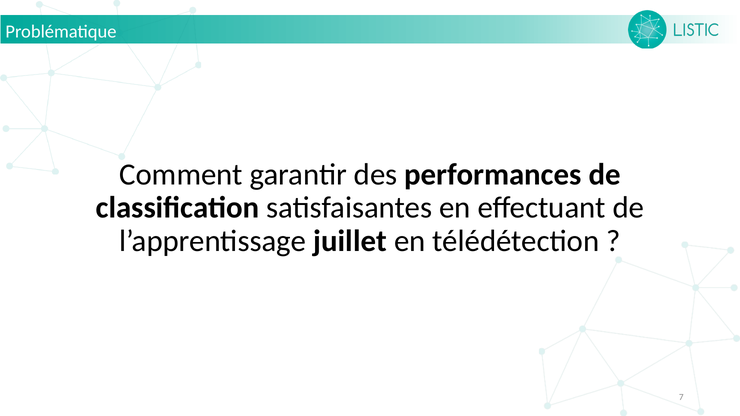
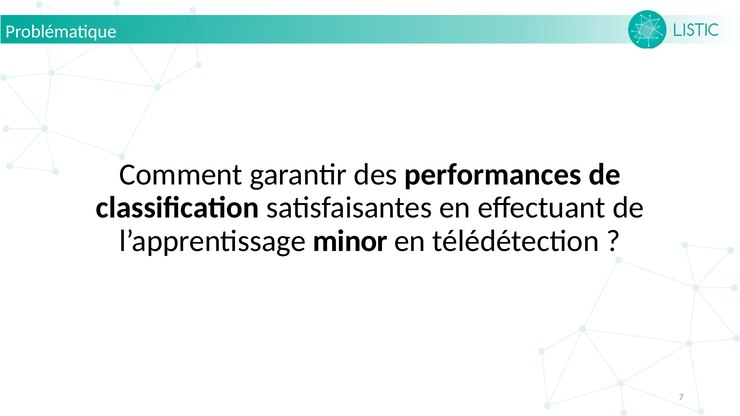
juillet: juillet -> minor
